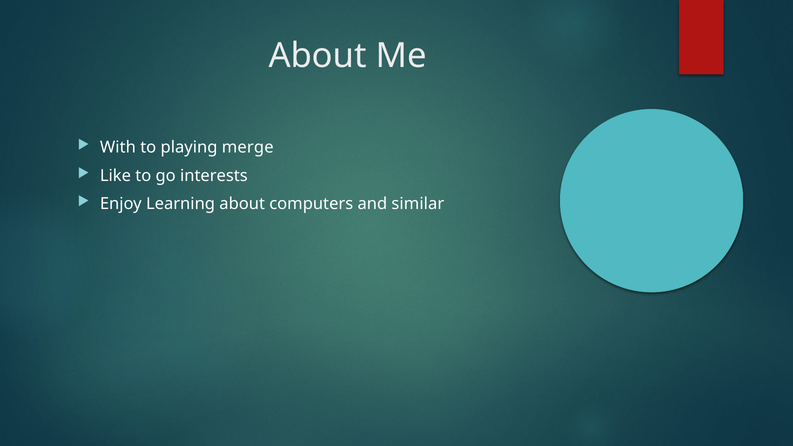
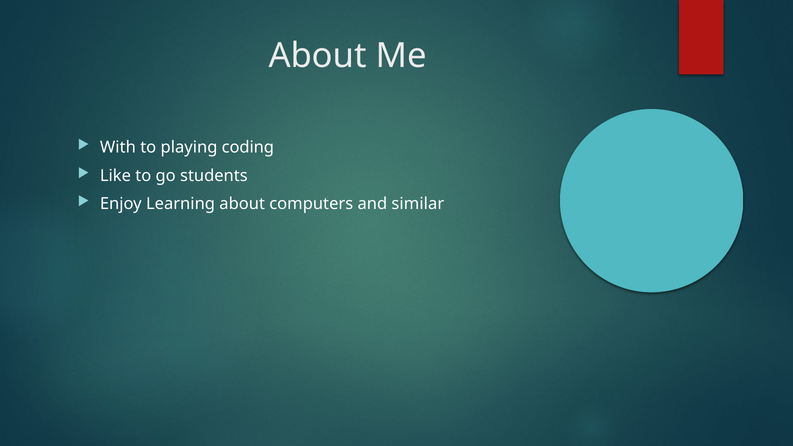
merge: merge -> coding
interests: interests -> students
